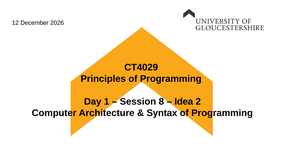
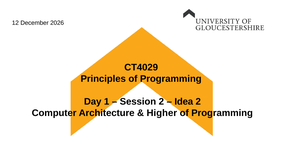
Session 8: 8 -> 2
Syntax: Syntax -> Higher
